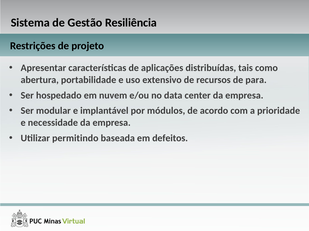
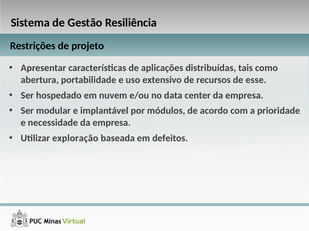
para: para -> esse
permitindo: permitindo -> exploração
